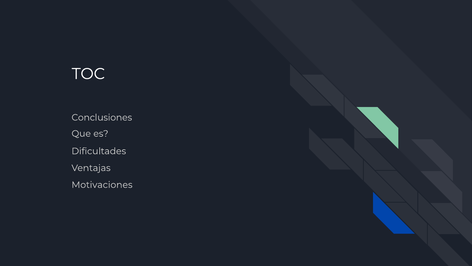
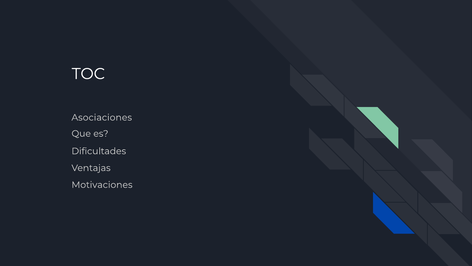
Conclusiones: Conclusiones -> Asociaciones
